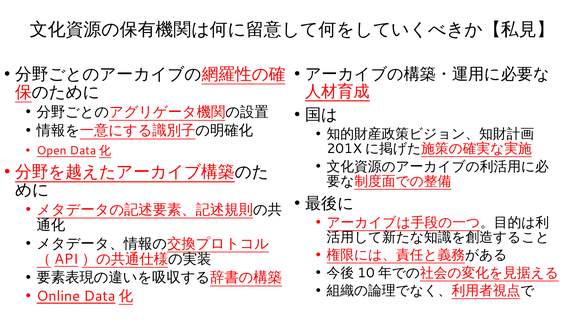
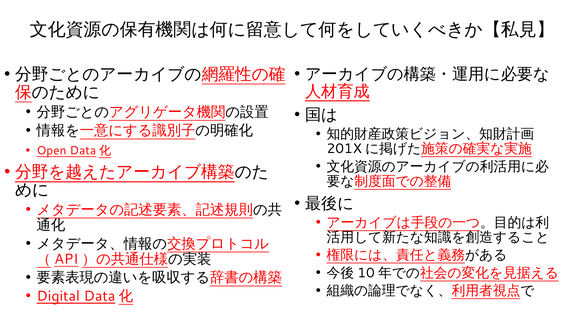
Online: Online -> Digital
